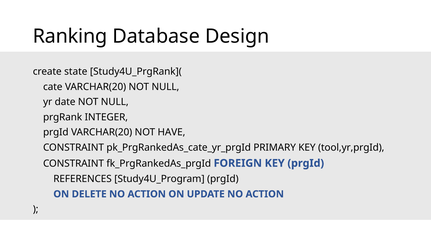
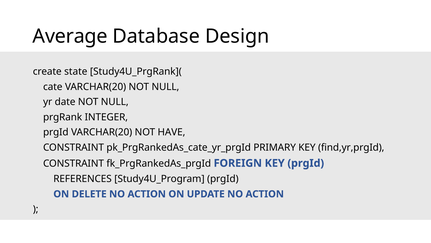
Ranking: Ranking -> Average
tool,yr,prgId: tool,yr,prgId -> find,yr,prgId
